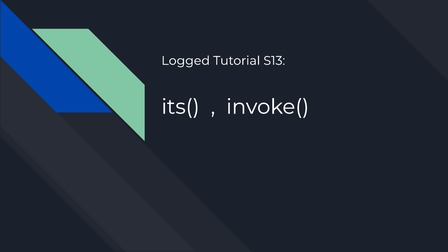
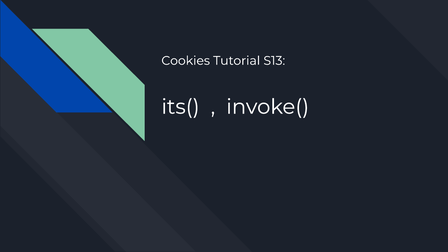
Logged: Logged -> Cookies
